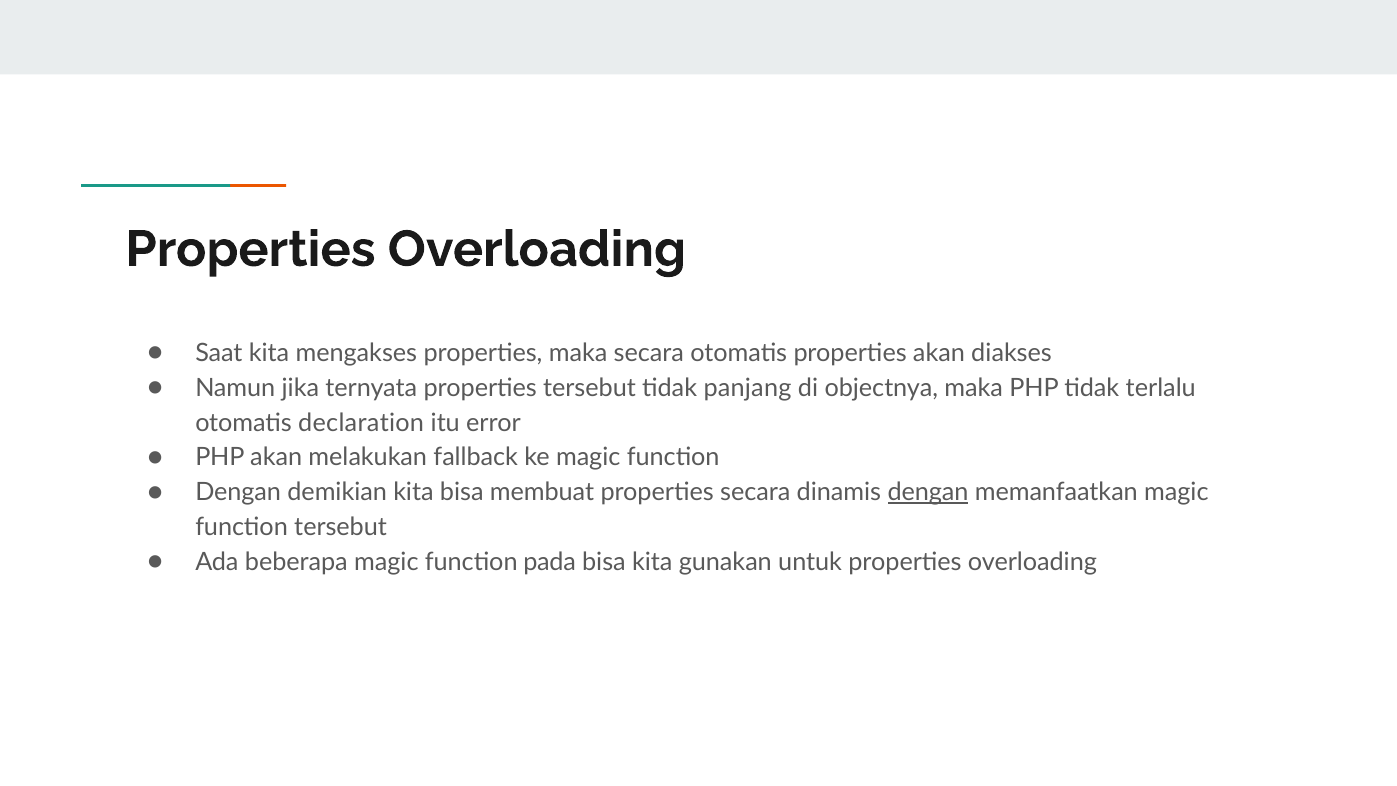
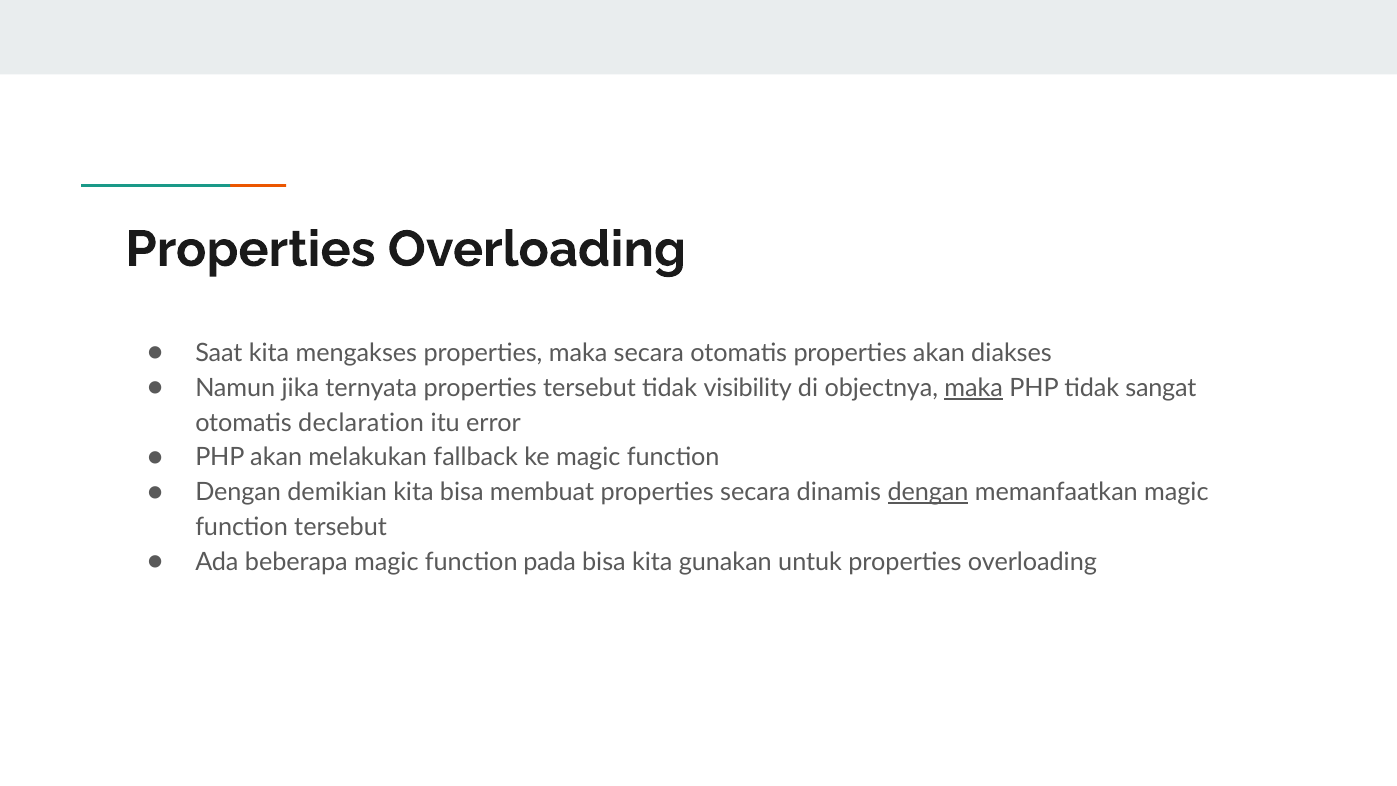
panjang: panjang -> visibility
maka at (974, 388) underline: none -> present
terlalu: terlalu -> sangat
